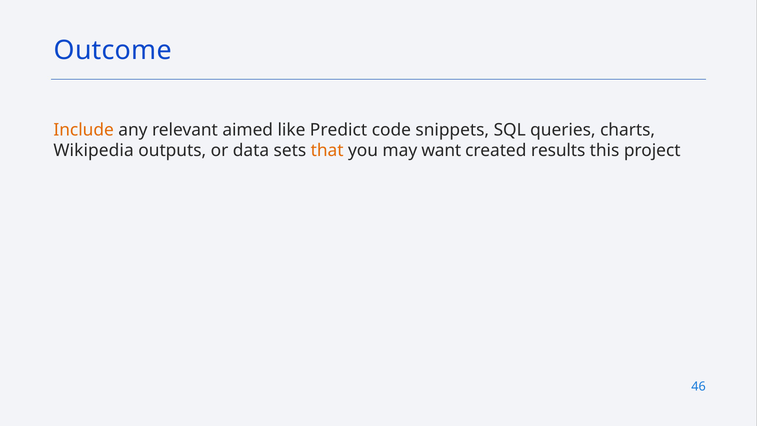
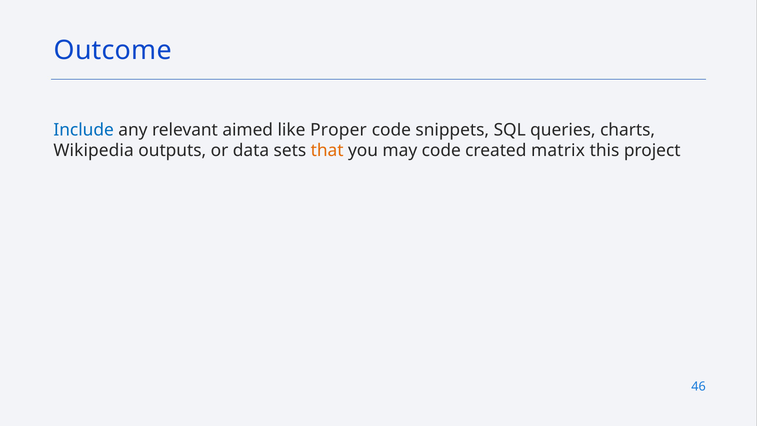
Include colour: orange -> blue
Predict: Predict -> Proper
may want: want -> code
results: results -> matrix
